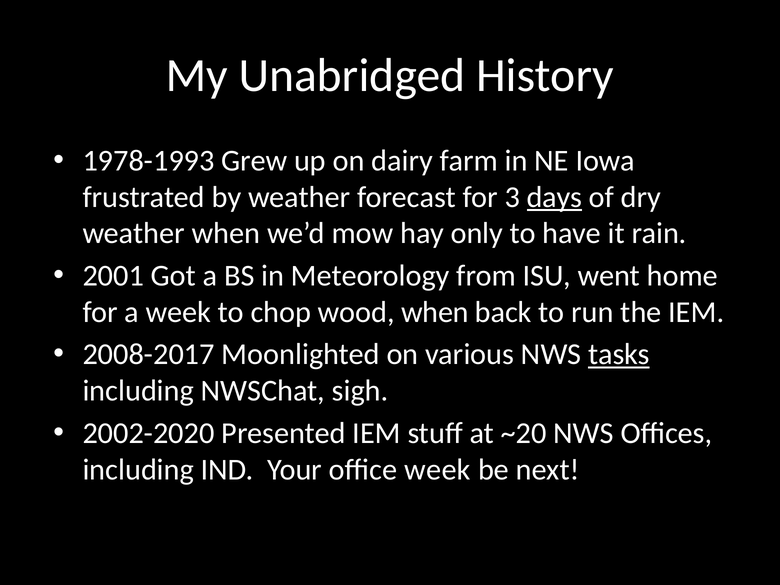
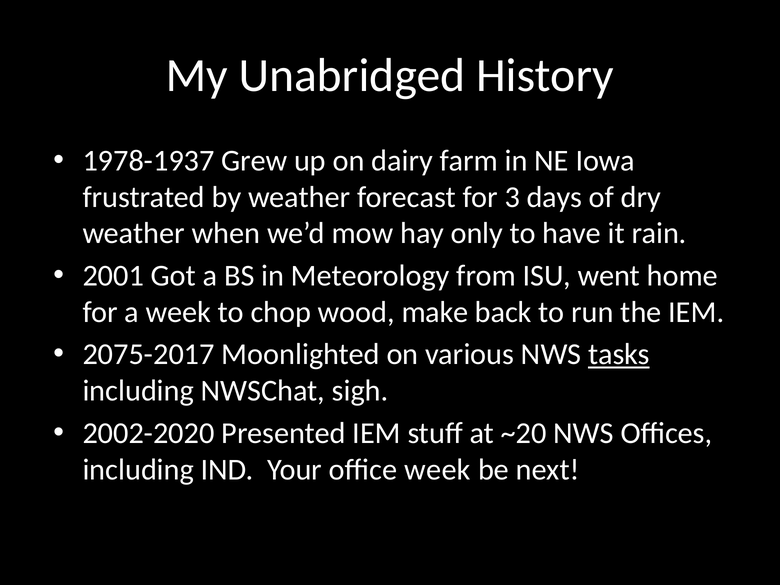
1978-1993: 1978-1993 -> 1978-1937
days underline: present -> none
wood when: when -> make
2008-2017: 2008-2017 -> 2075-2017
